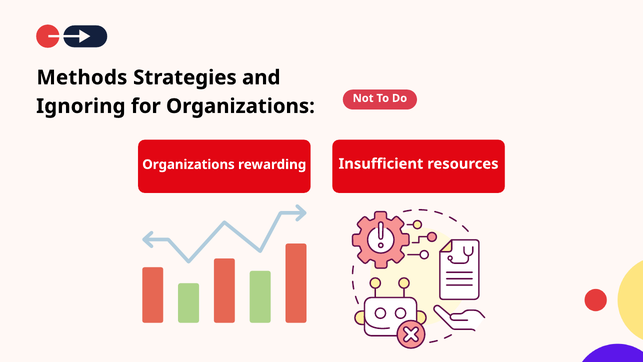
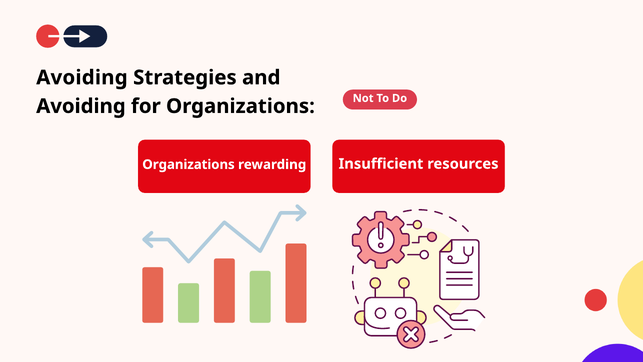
Methods at (82, 78): Methods -> Avoiding
Ignoring at (81, 106): Ignoring -> Avoiding
